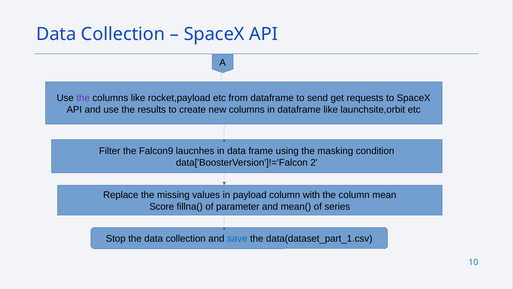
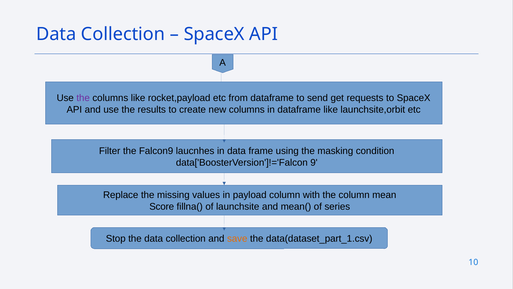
2: 2 -> 9
parameter: parameter -> launchsite
save colour: blue -> orange
